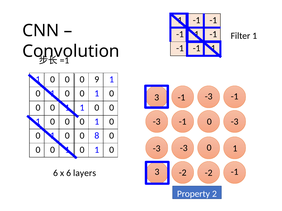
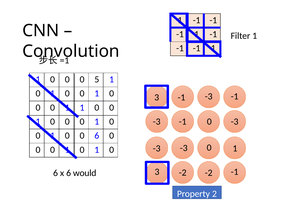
9: 9 -> 5
0 8: 8 -> 6
layers: layers -> would
